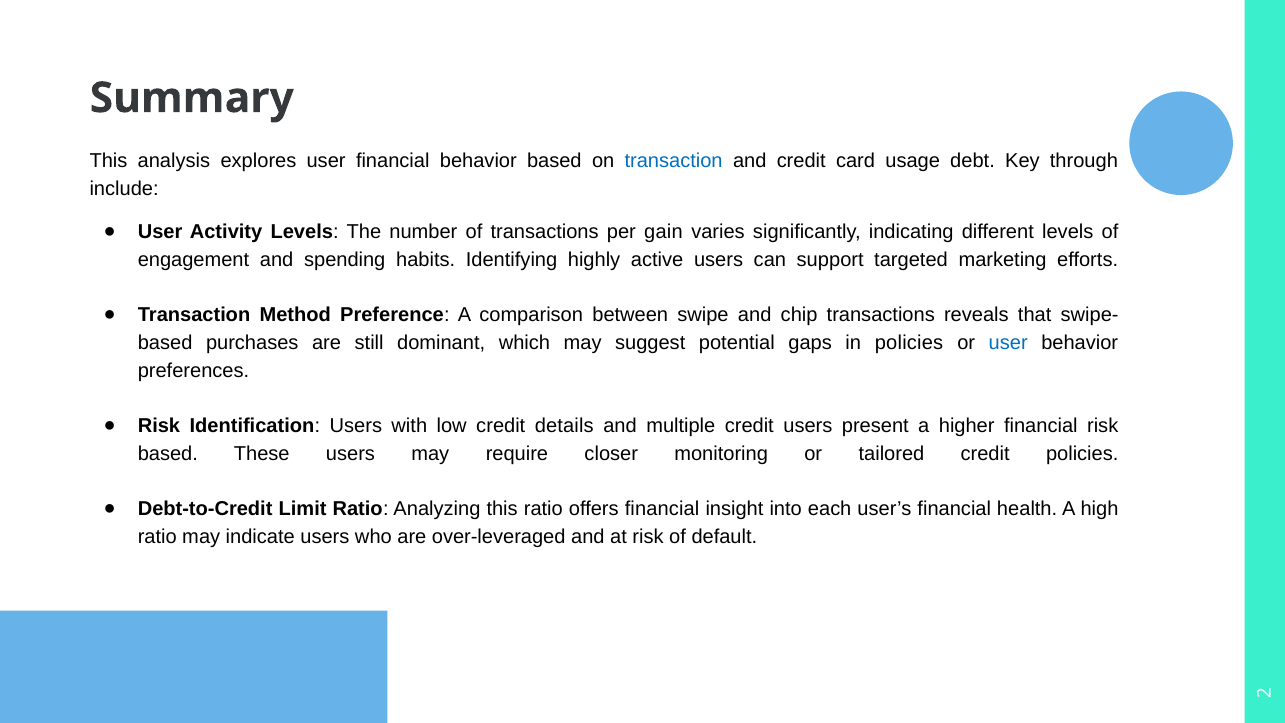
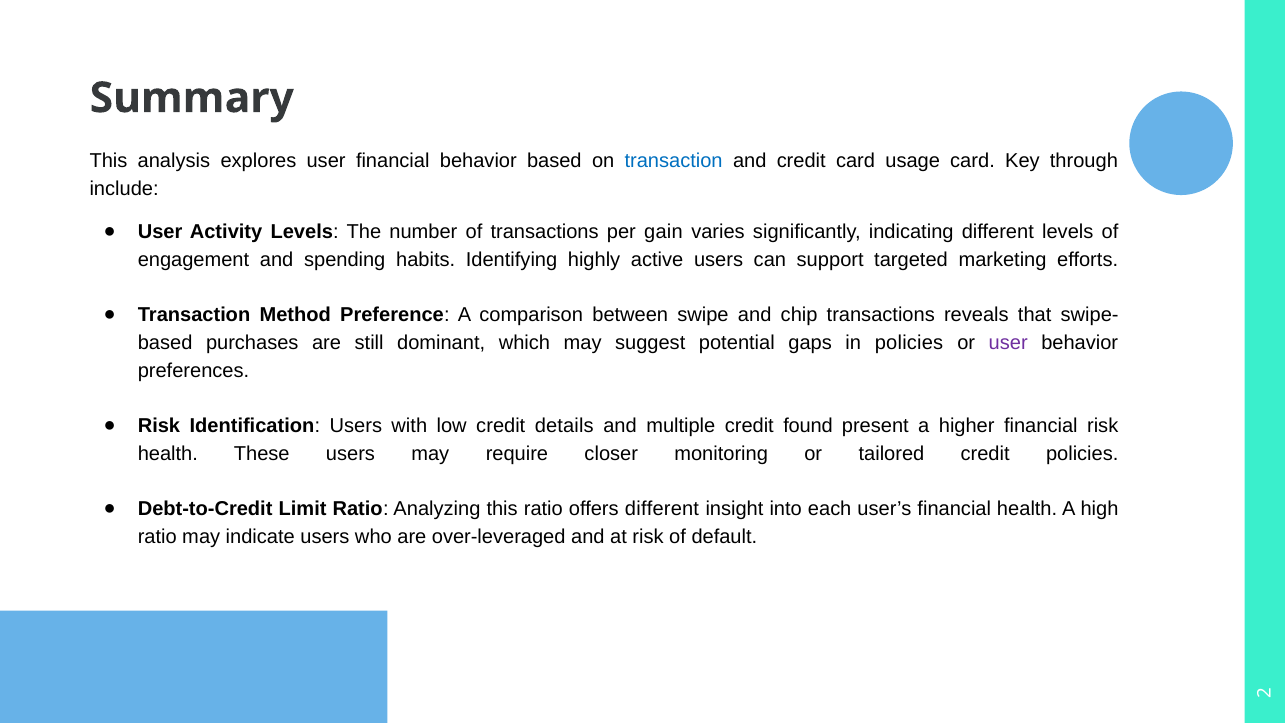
usage debt: debt -> card
user at (1008, 343) colour: blue -> purple
credit users: users -> found
based at (168, 454): based -> health
offers financial: financial -> different
